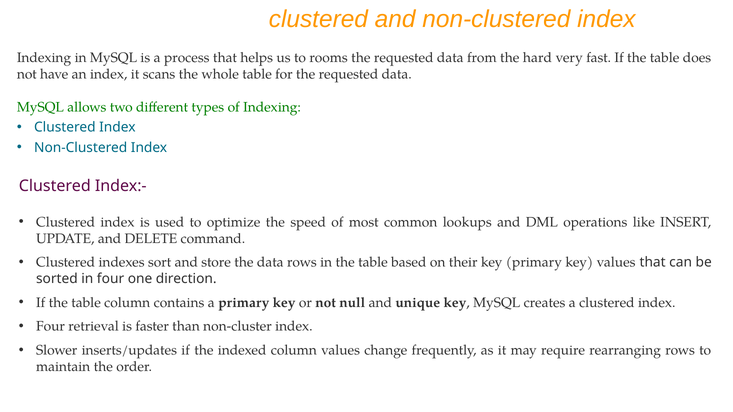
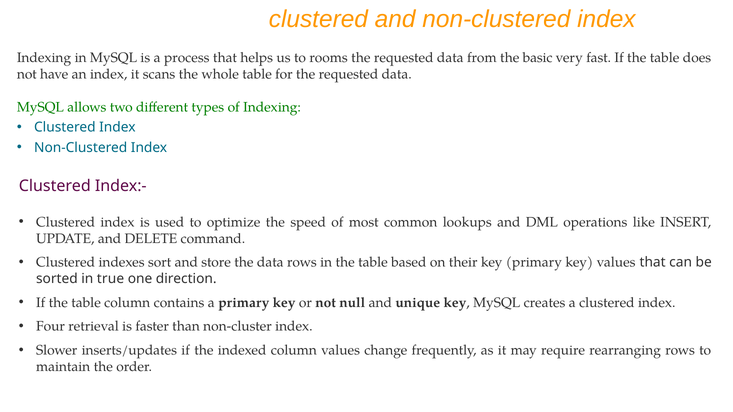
hard: hard -> basic
in four: four -> true
